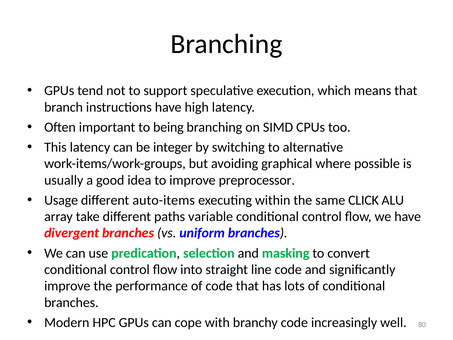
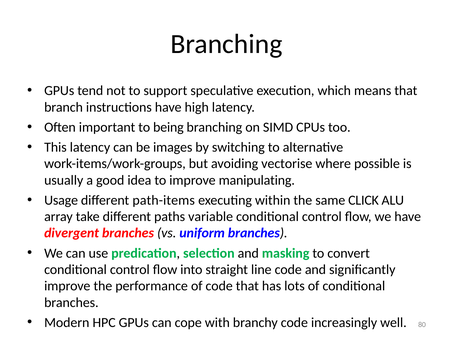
integer: integer -> images
graphical: graphical -> vectorise
preprocessor: preprocessor -> manipulating
auto-items: auto-items -> path-items
